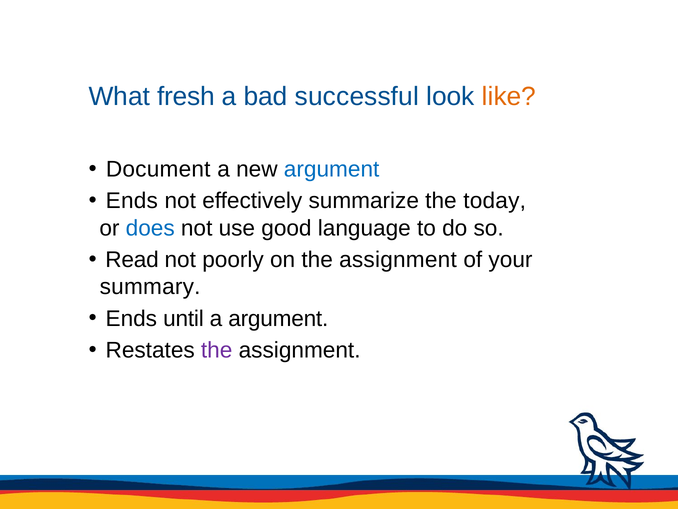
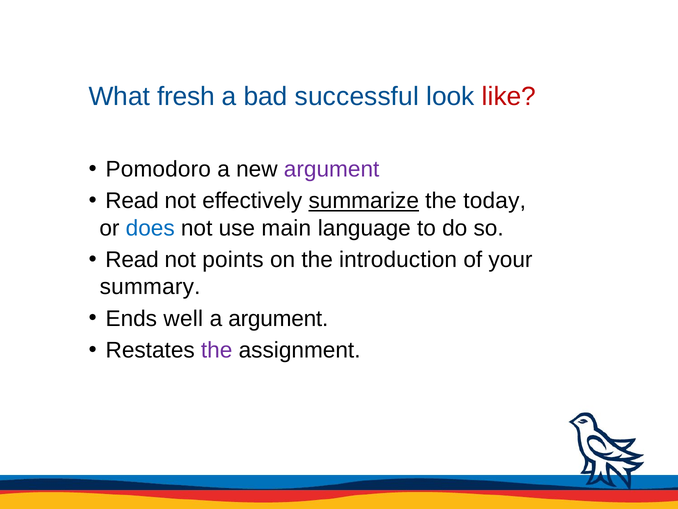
like colour: orange -> red
Document: Document -> Pomodoro
argument at (332, 169) colour: blue -> purple
Ends at (132, 201): Ends -> Read
summarize underline: none -> present
good: good -> main
poorly: poorly -> points
on the assignment: assignment -> introduction
until: until -> well
